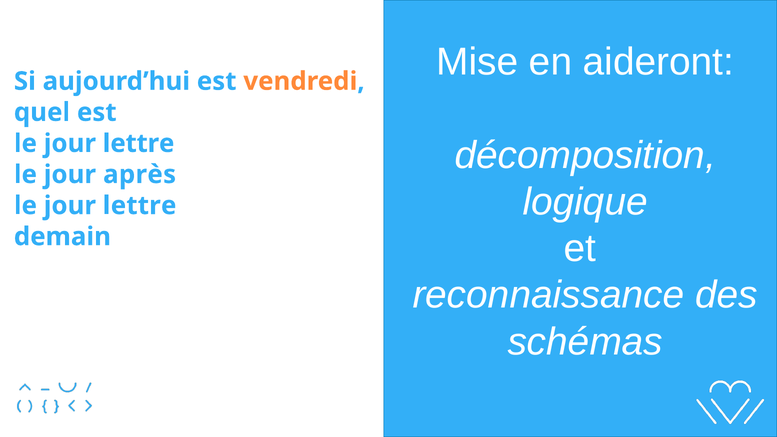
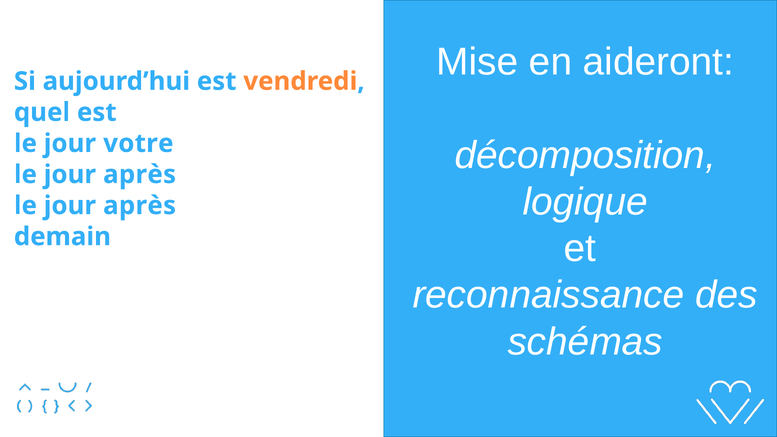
lettre at (139, 143): lettre -> votre
lettre at (140, 206): lettre -> après
